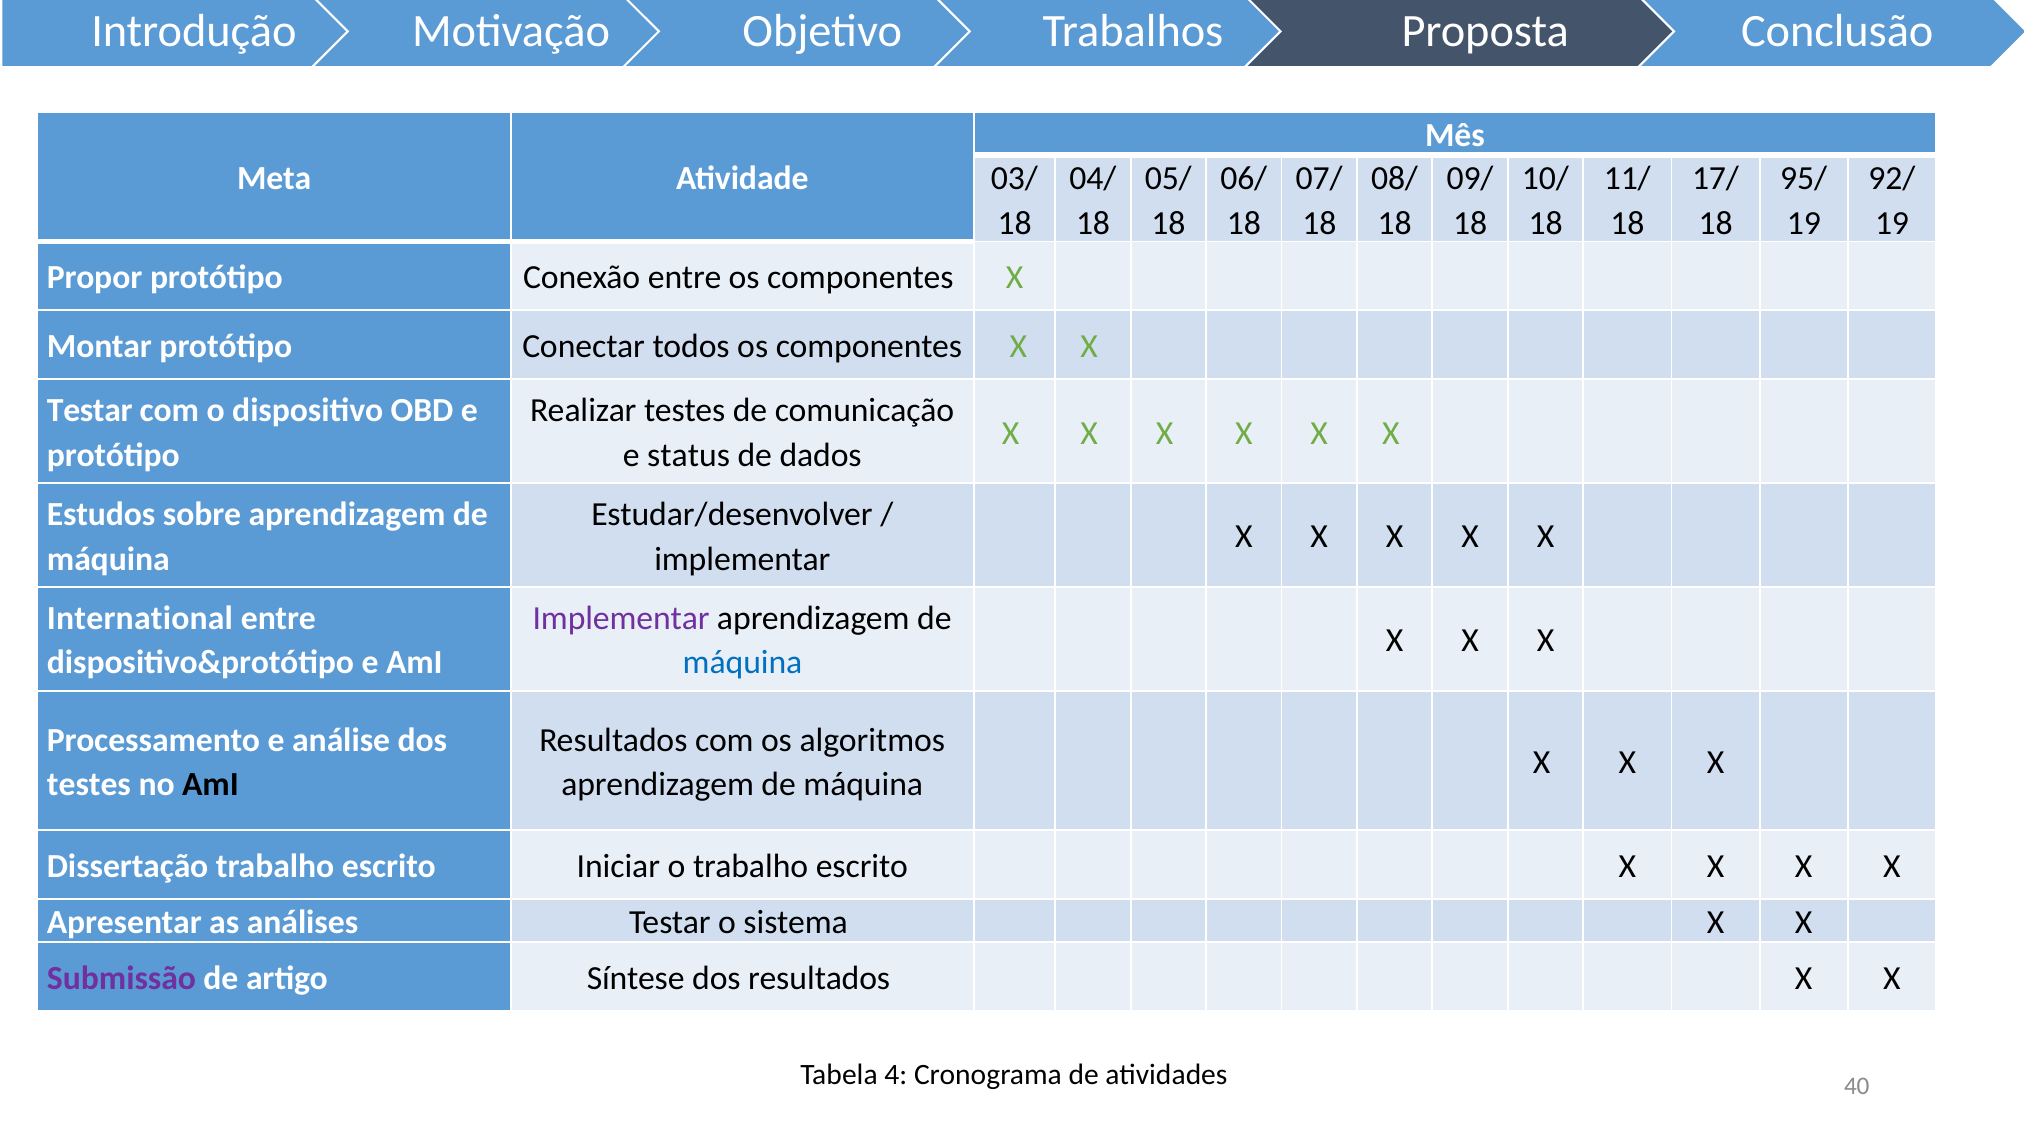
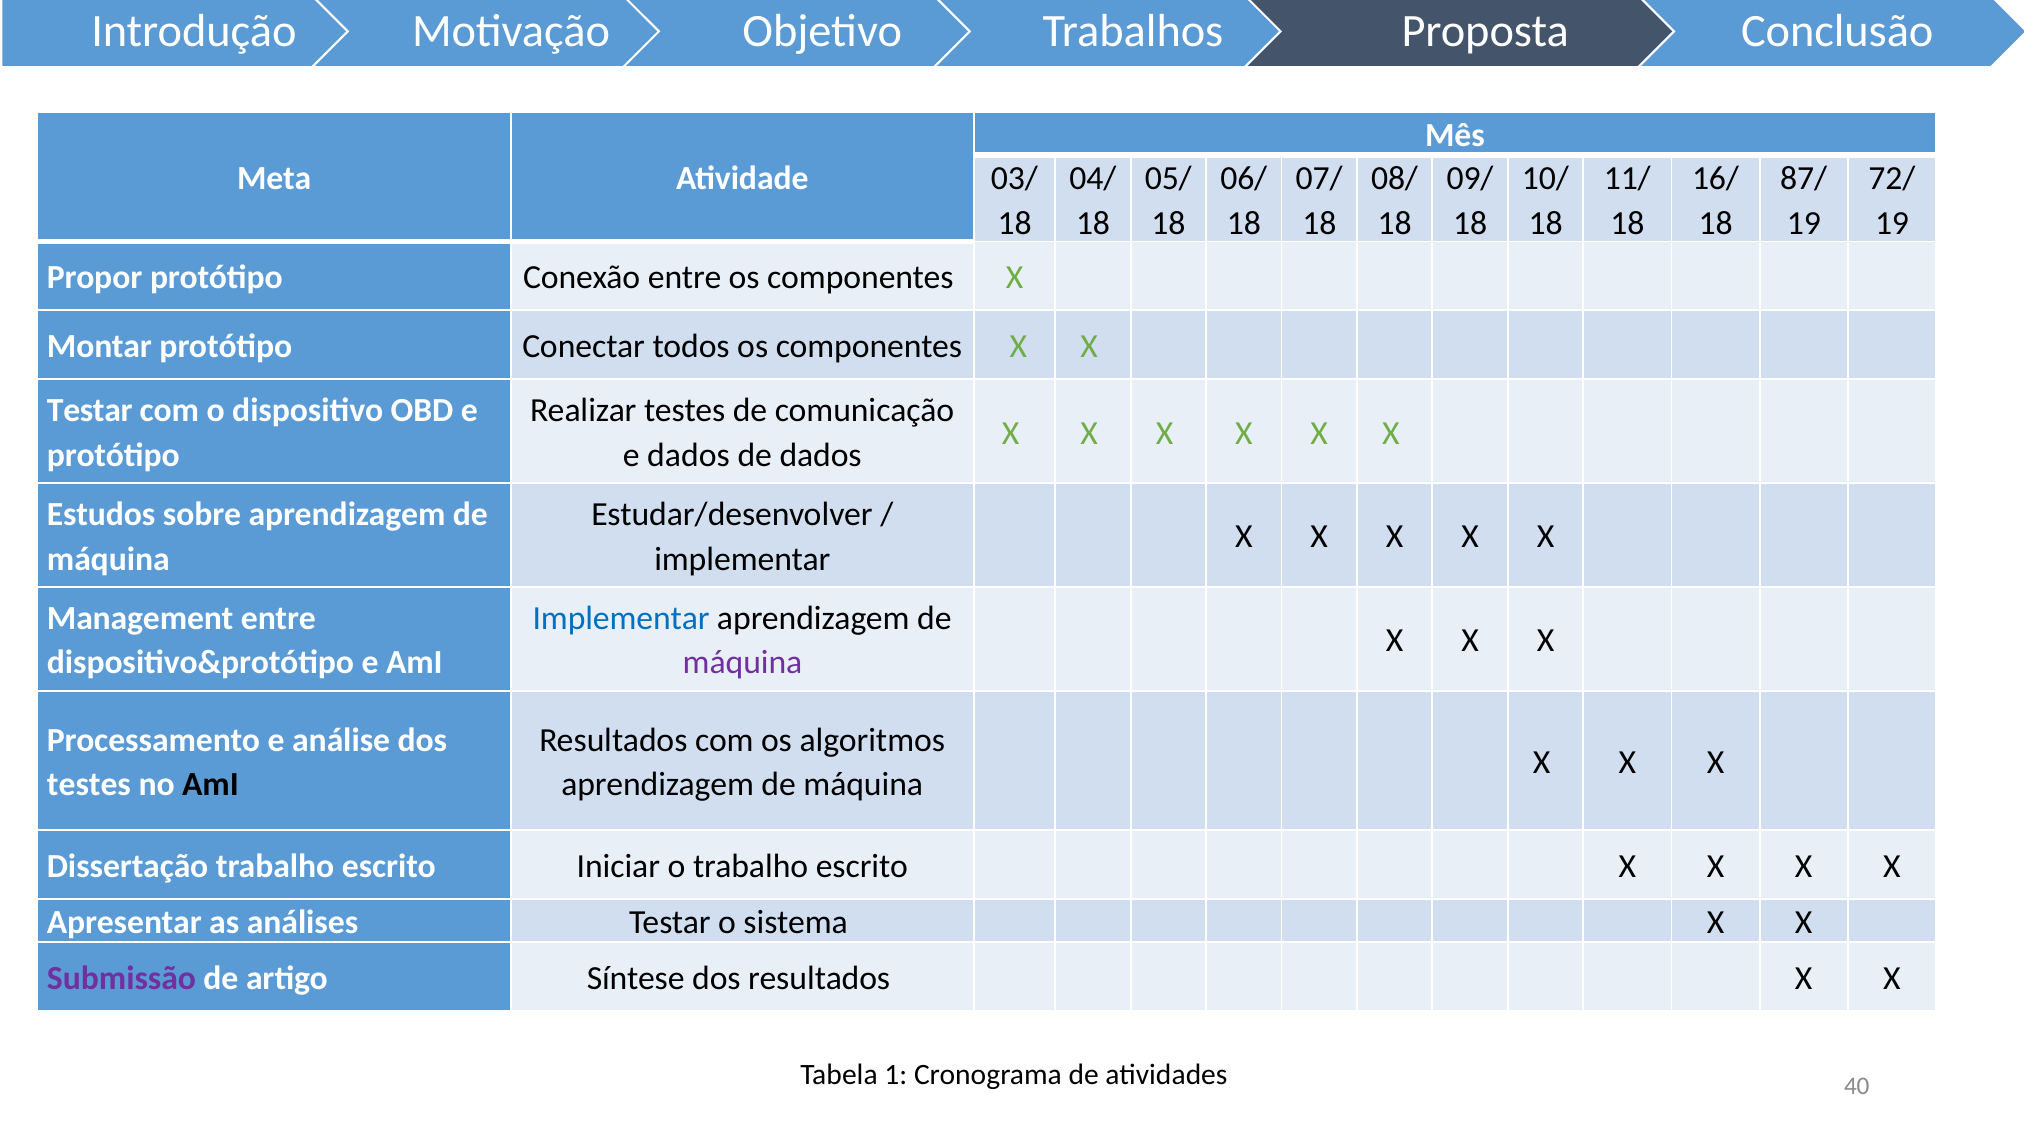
17/: 17/ -> 16/
95/: 95/ -> 87/
92/: 92/ -> 72/
e status: status -> dados
International: International -> Management
Implementar at (621, 619) colour: purple -> blue
máquina at (743, 663) colour: blue -> purple
4: 4 -> 1
